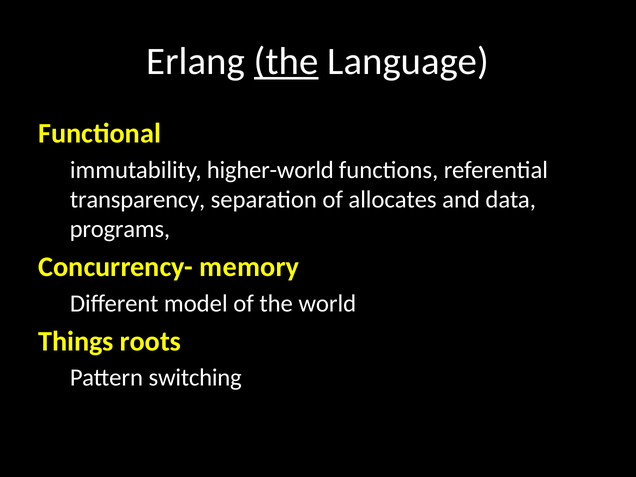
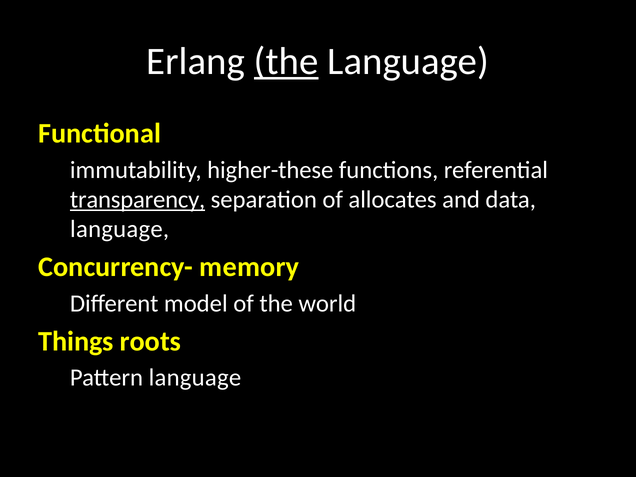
higher-world: higher-world -> higher-these
transparency underline: none -> present
programs at (120, 229): programs -> language
Pattern switching: switching -> language
